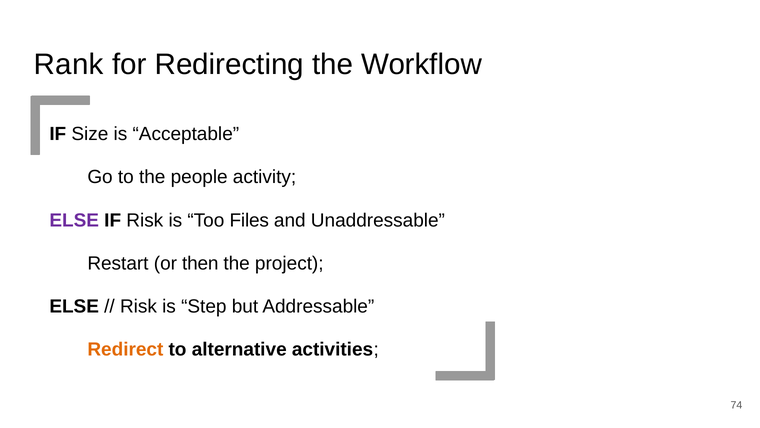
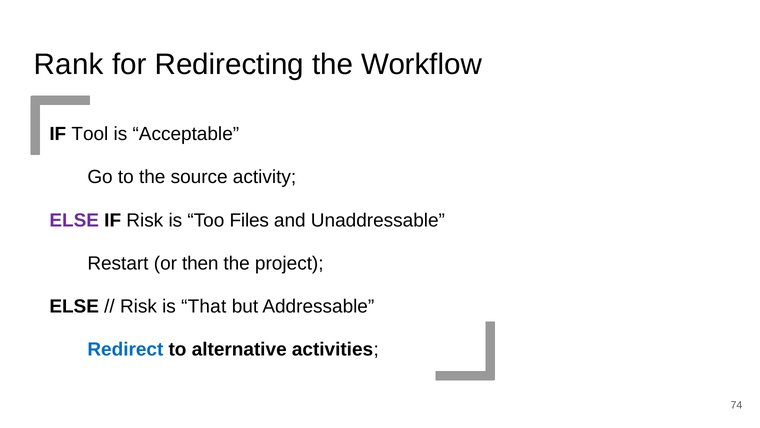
Size: Size -> Tool
people: people -> source
Step: Step -> That
Redirect colour: orange -> blue
